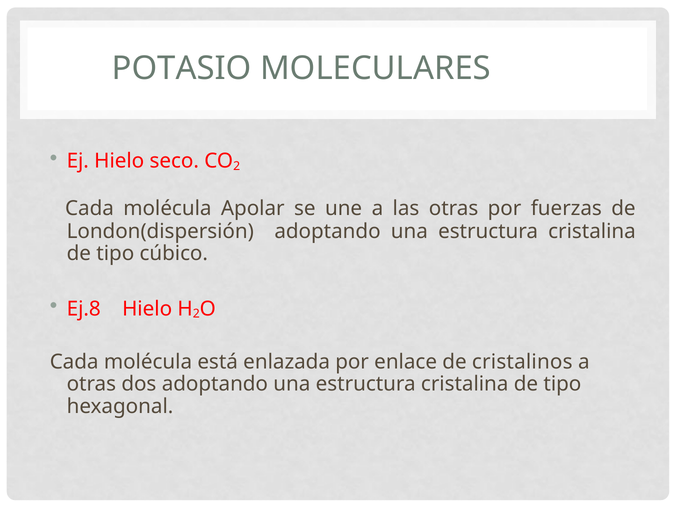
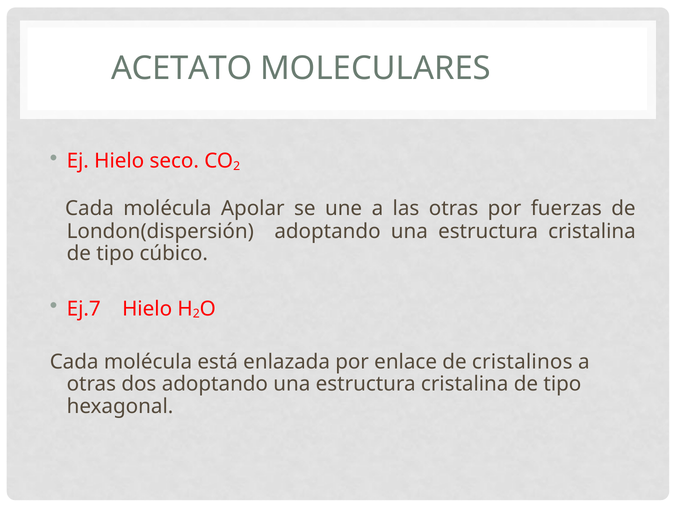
POTASIO: POTASIO -> ACETATO
Ej.8: Ej.8 -> Ej.7
